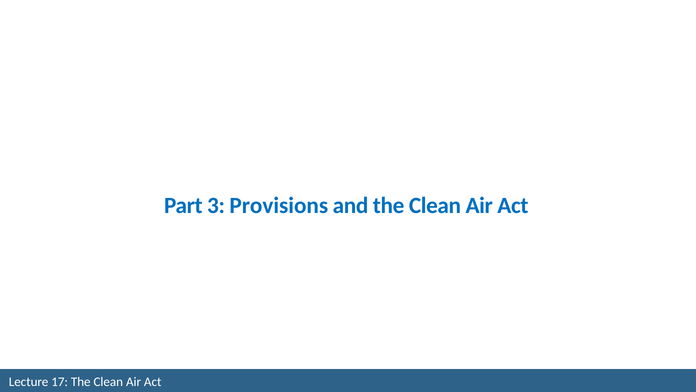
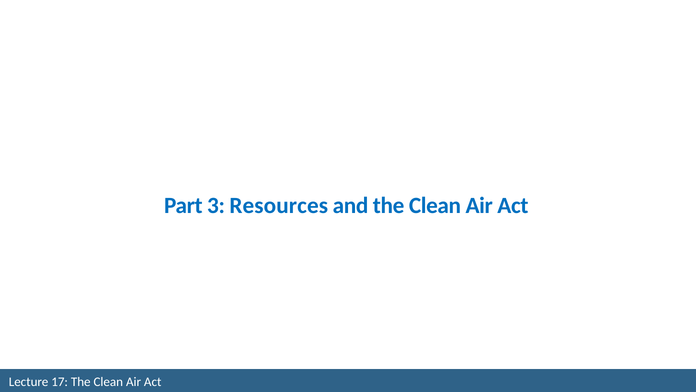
Provisions: Provisions -> Resources
